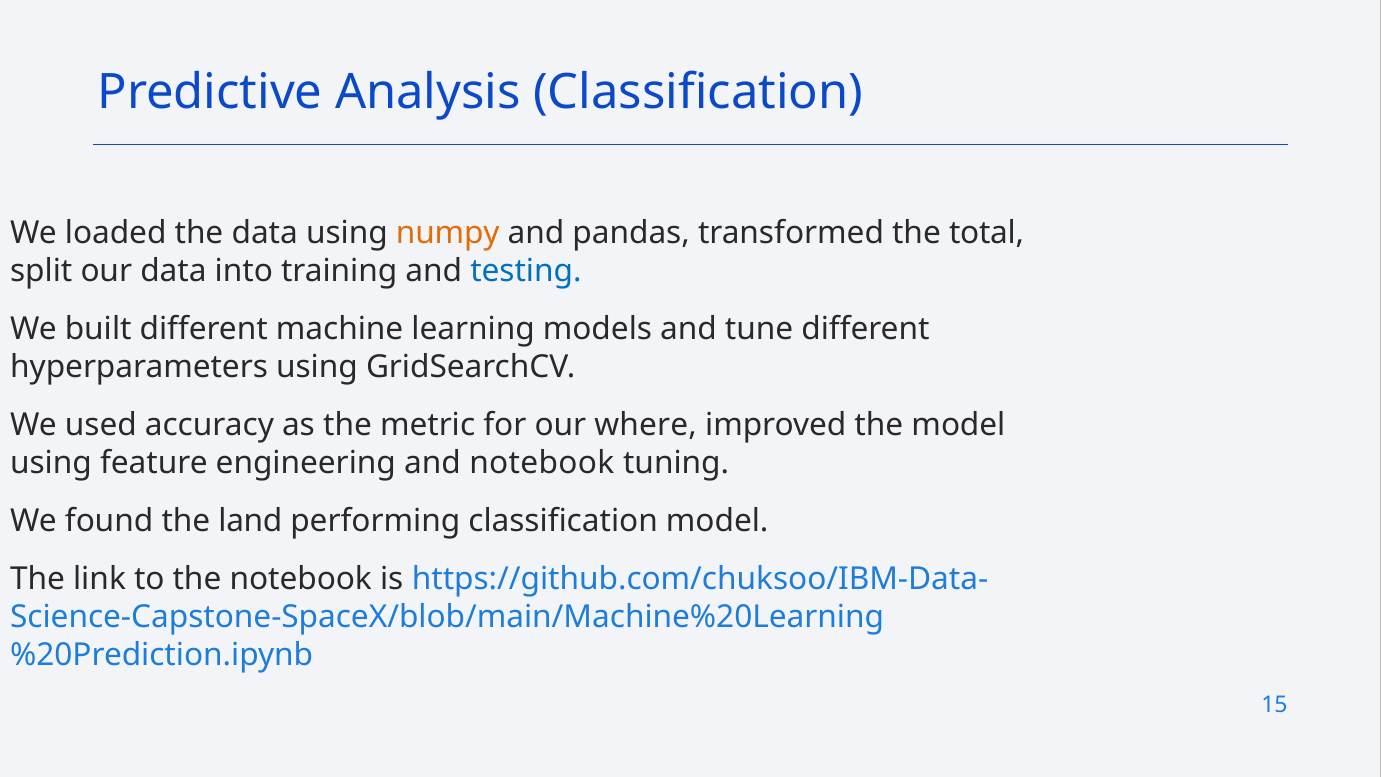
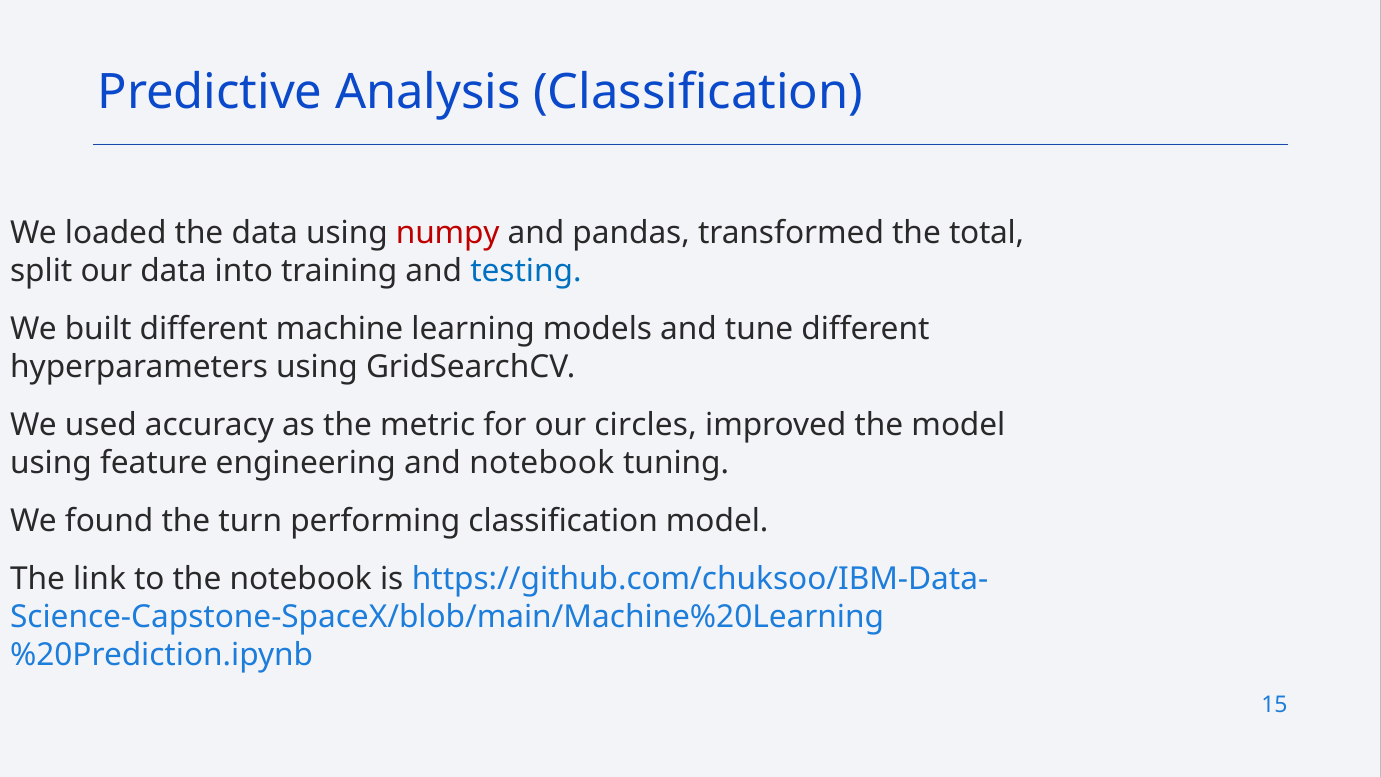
numpy colour: orange -> red
where: where -> circles
land: land -> turn
